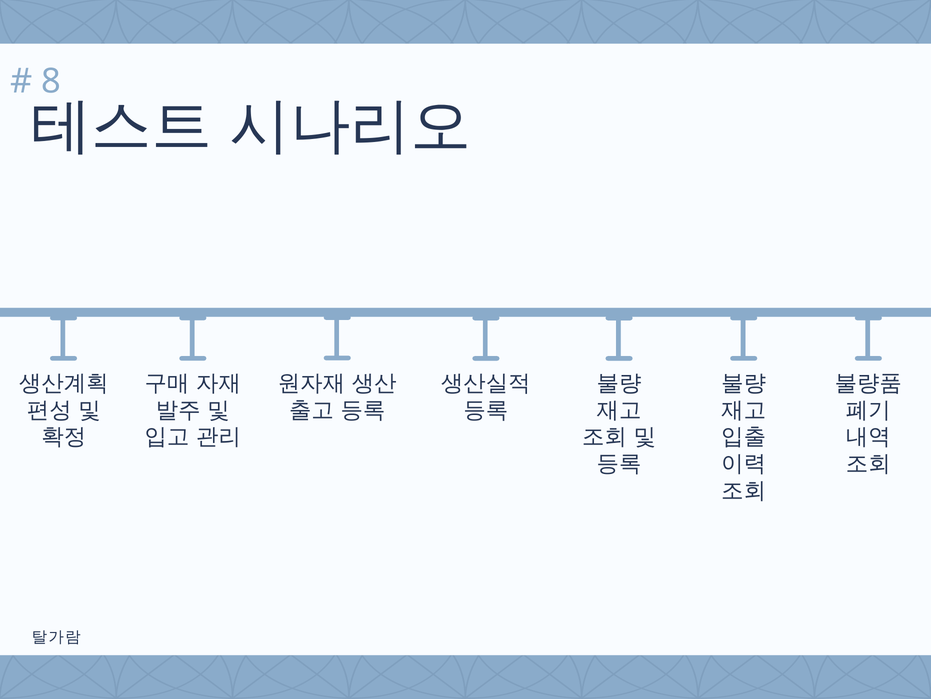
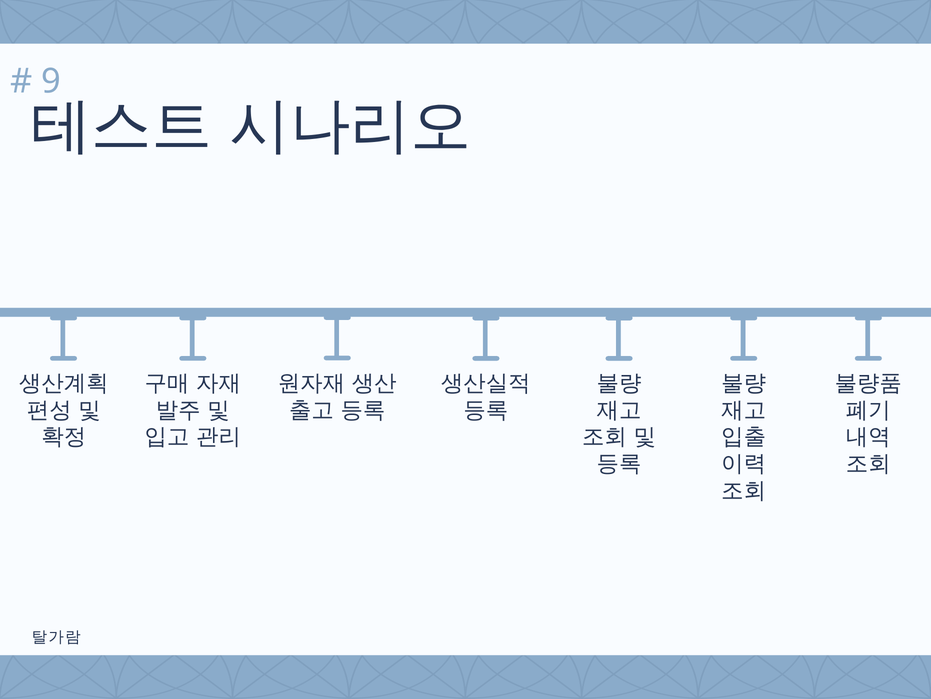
8: 8 -> 9
